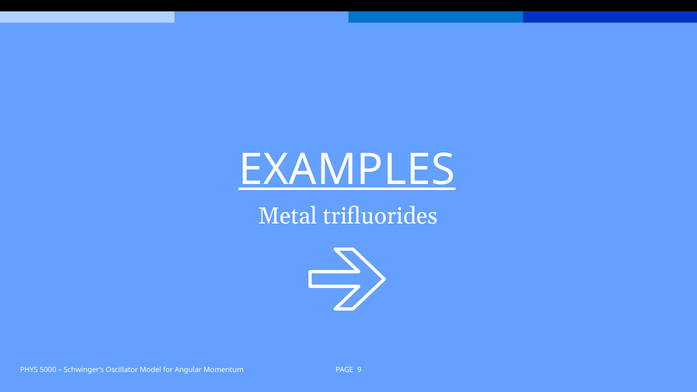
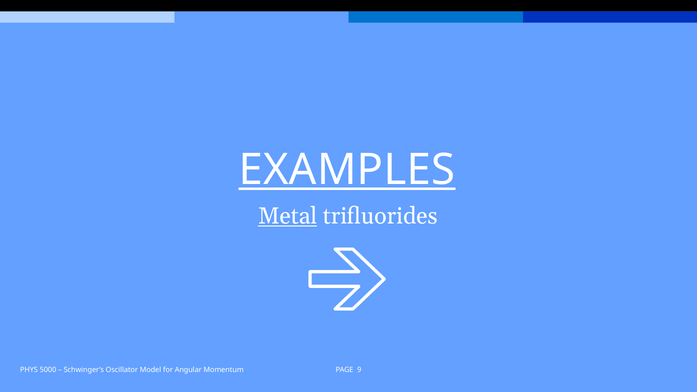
Metal underline: none -> present
